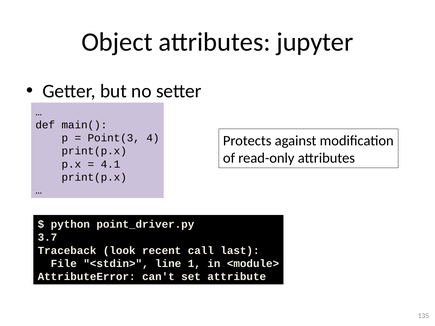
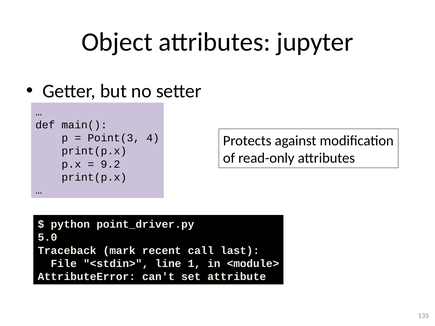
4.1: 4.1 -> 9.2
3.7: 3.7 -> 5.0
look: look -> mark
